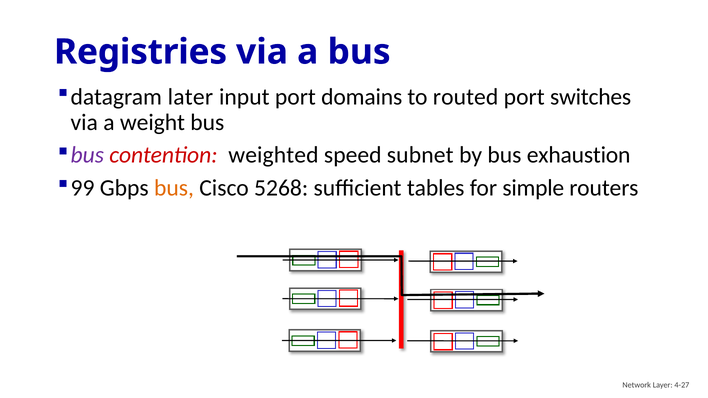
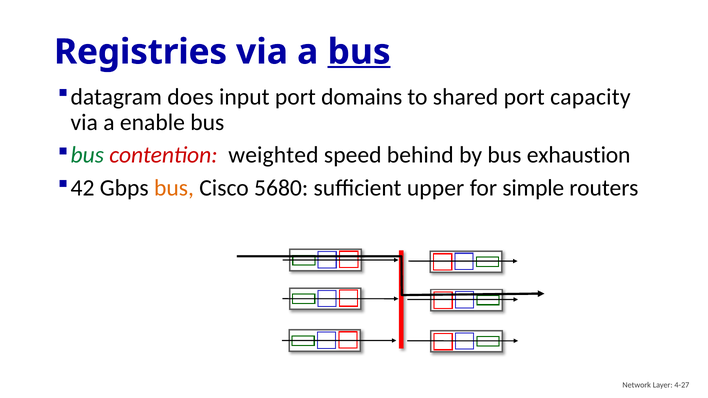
bus at (359, 52) underline: none -> present
later: later -> does
routed: routed -> shared
switches: switches -> capacity
weight: weight -> enable
bus at (87, 155) colour: purple -> green
subnet: subnet -> behind
99: 99 -> 42
5268: 5268 -> 5680
tables: tables -> upper
